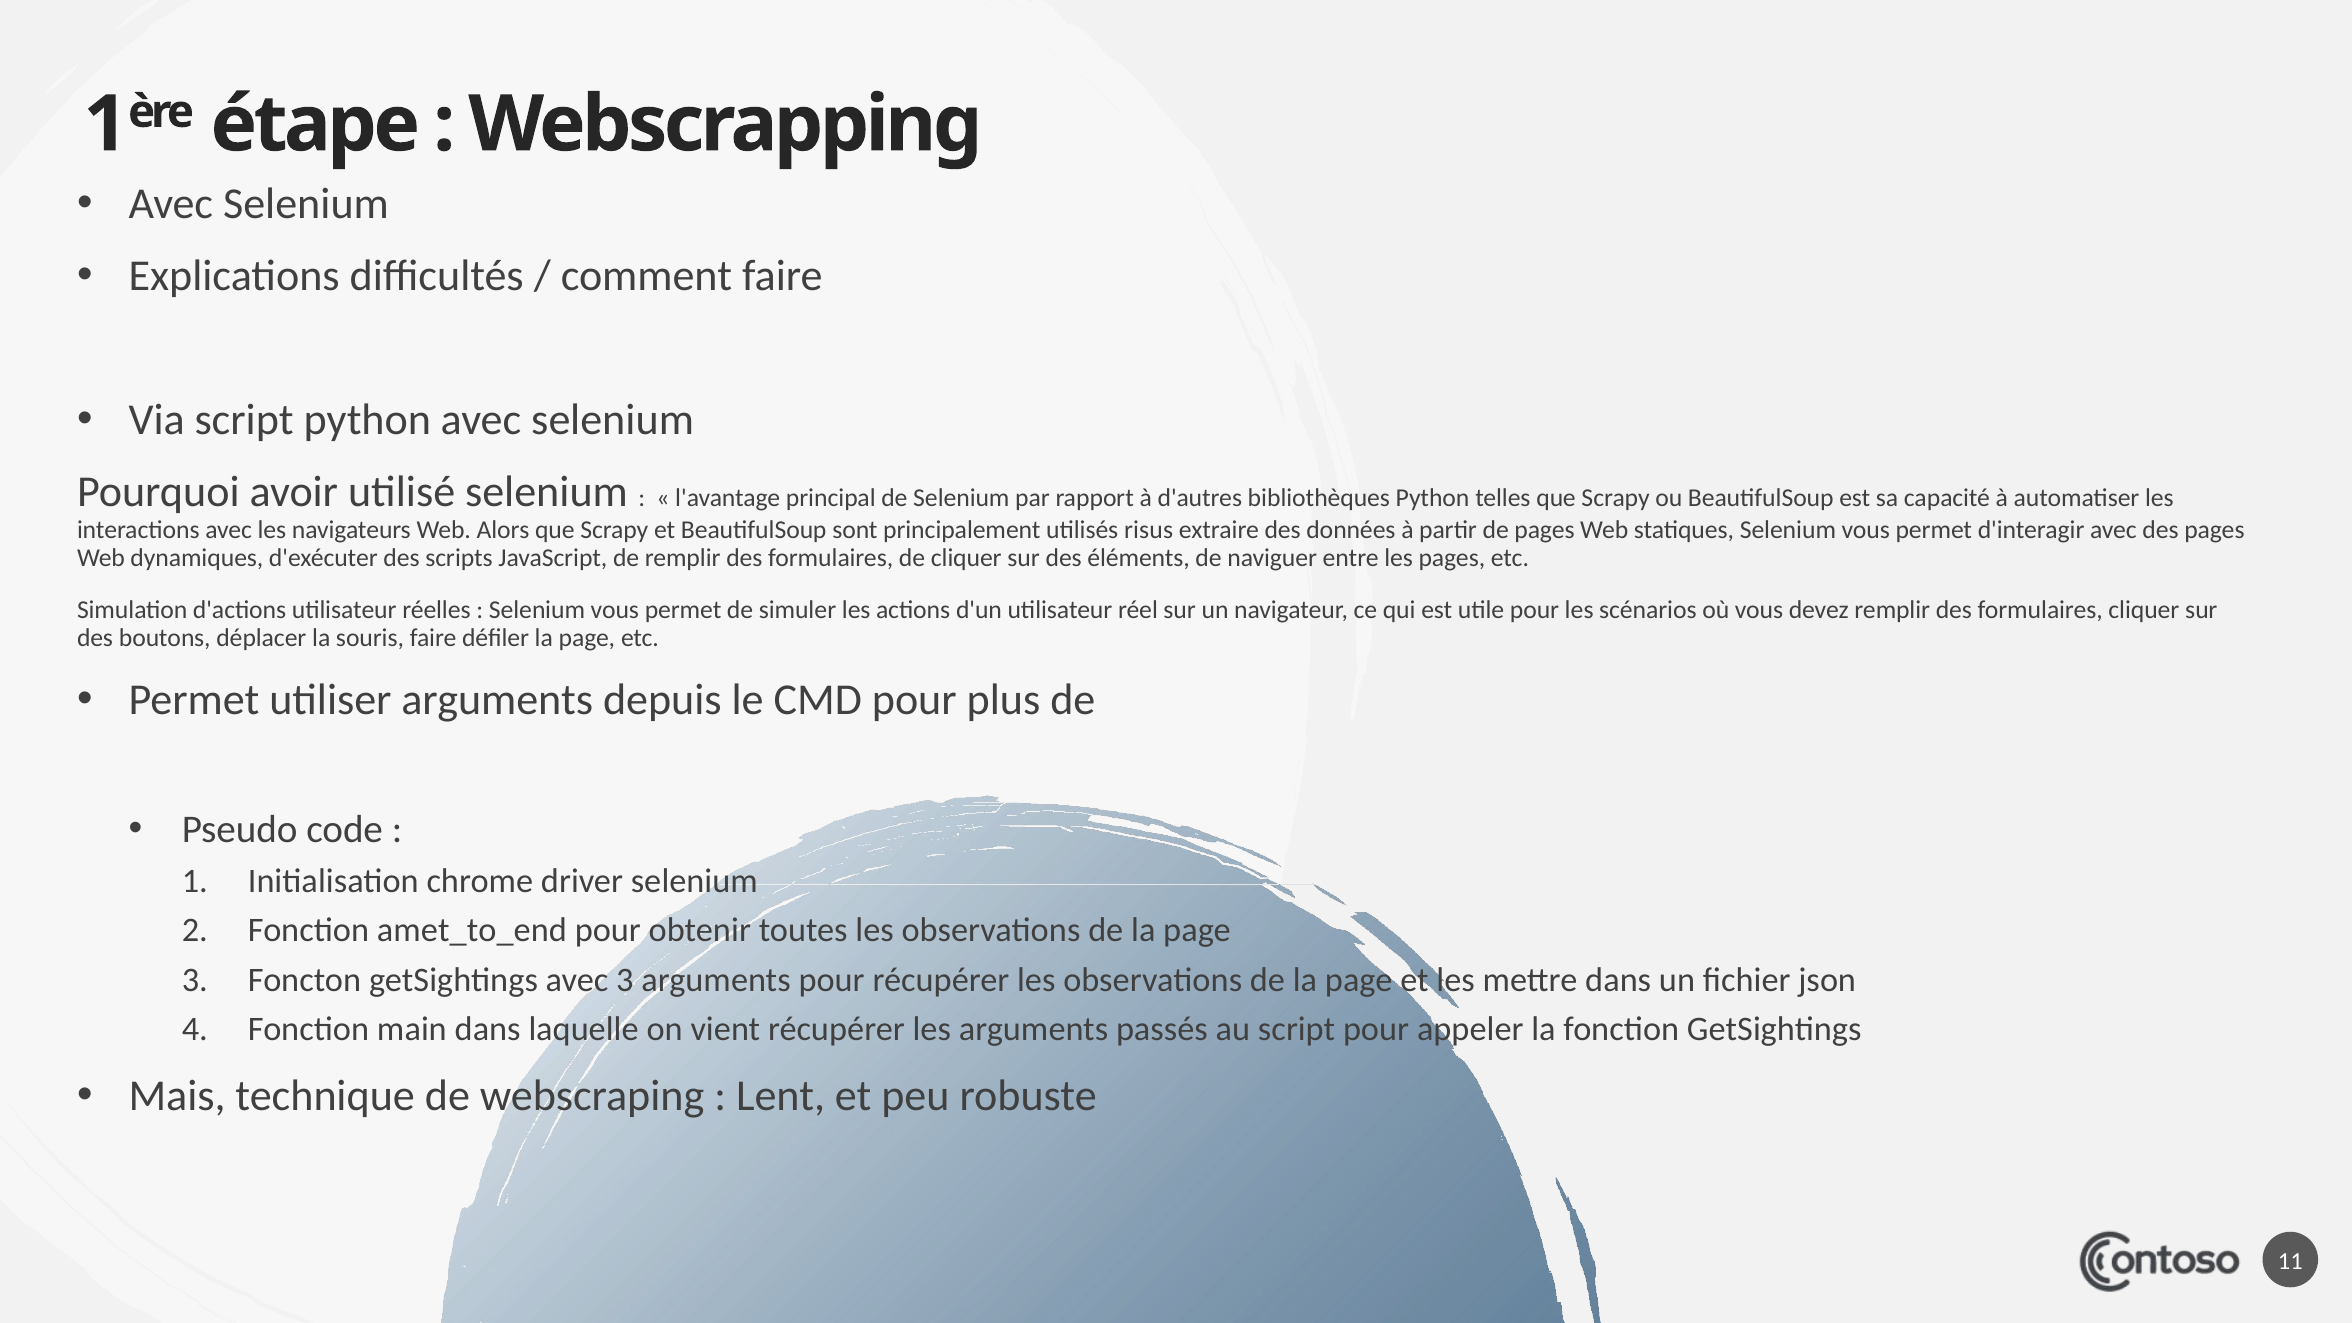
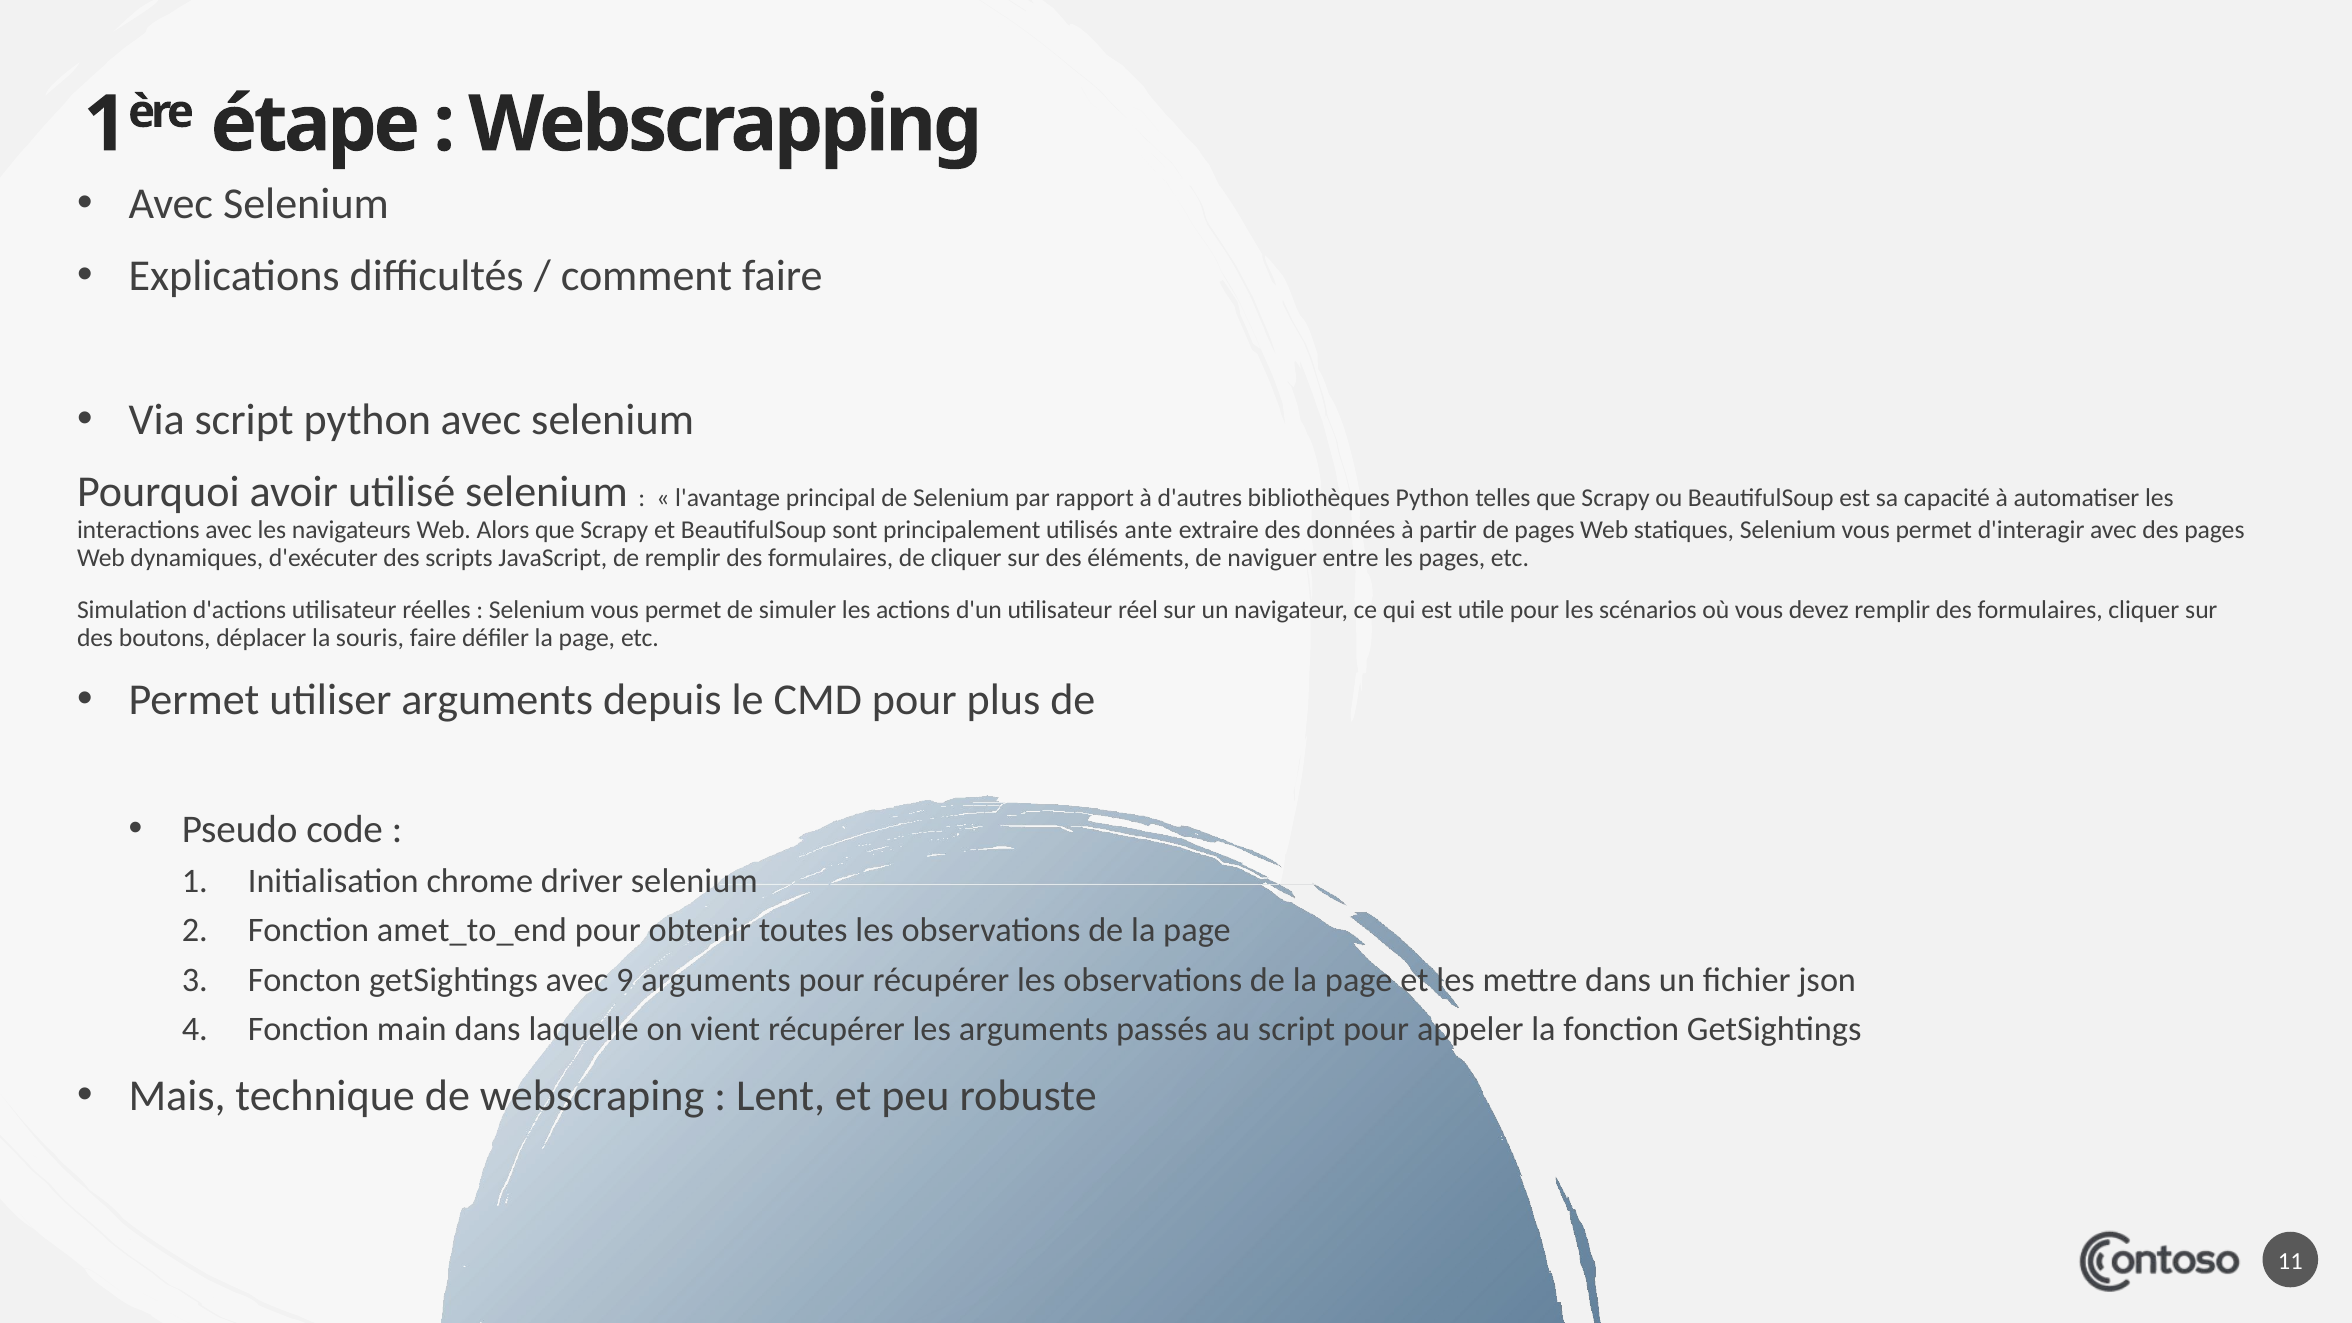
risus: risus -> ante
avec 3: 3 -> 9
